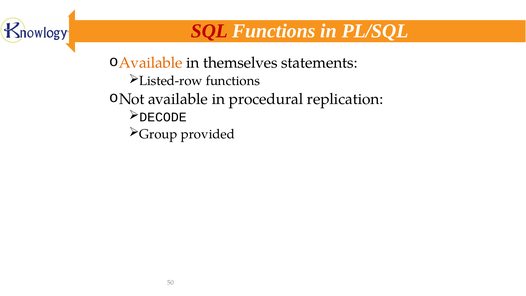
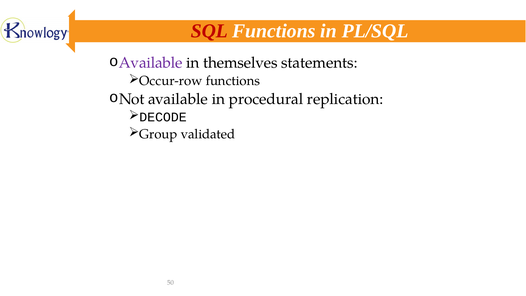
Available at (151, 63) colour: orange -> purple
Listed-row: Listed-row -> Occur-row
provided: provided -> validated
